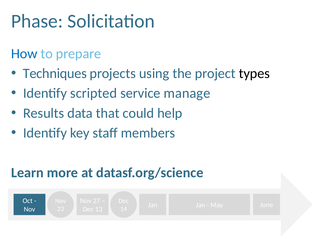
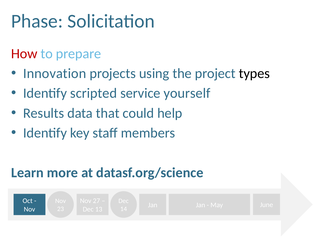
How colour: blue -> red
Techniques: Techniques -> Innovation
manage: manage -> yourself
